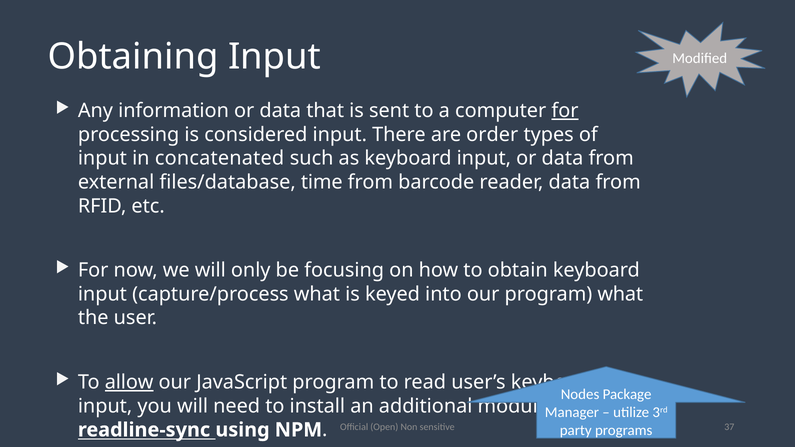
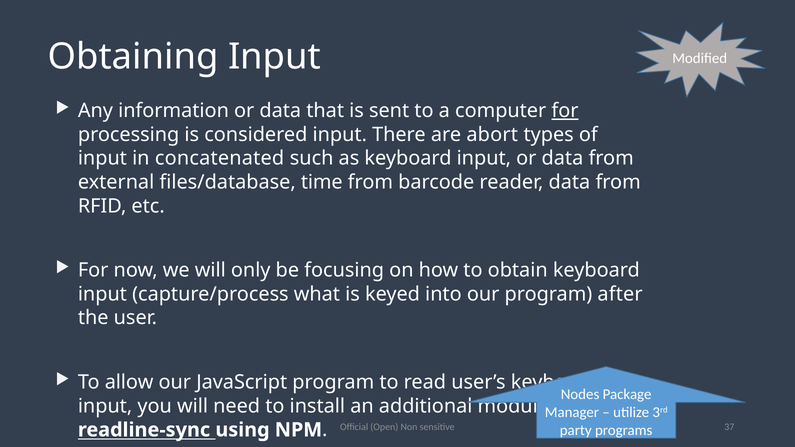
order: order -> abort
program what: what -> after
allow underline: present -> none
